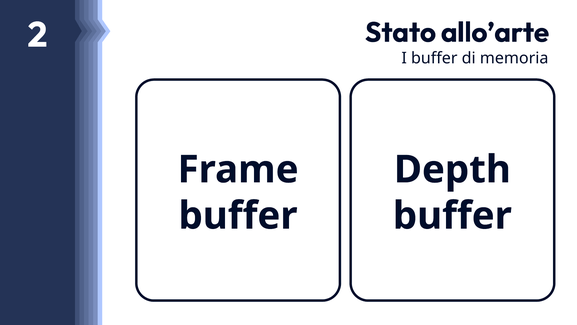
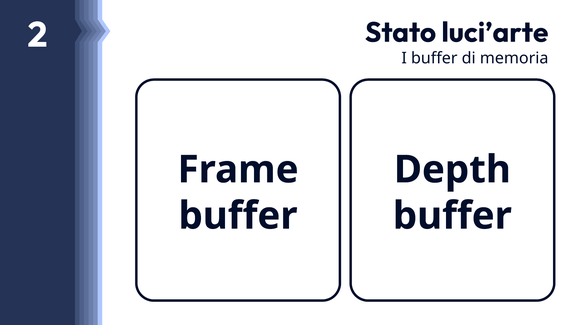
allo’arte: allo’arte -> luci’arte
